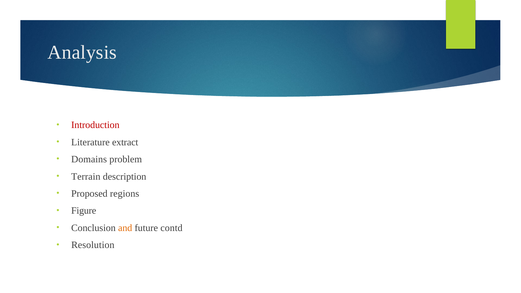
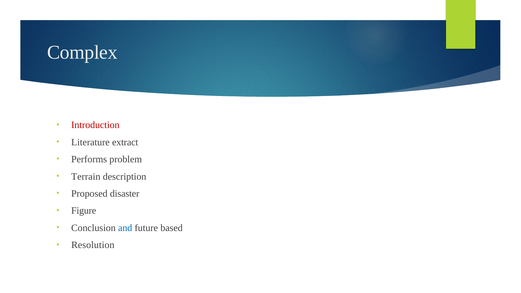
Analysis: Analysis -> Complex
Domains: Domains -> Performs
regions: regions -> disaster
and colour: orange -> blue
contd: contd -> based
